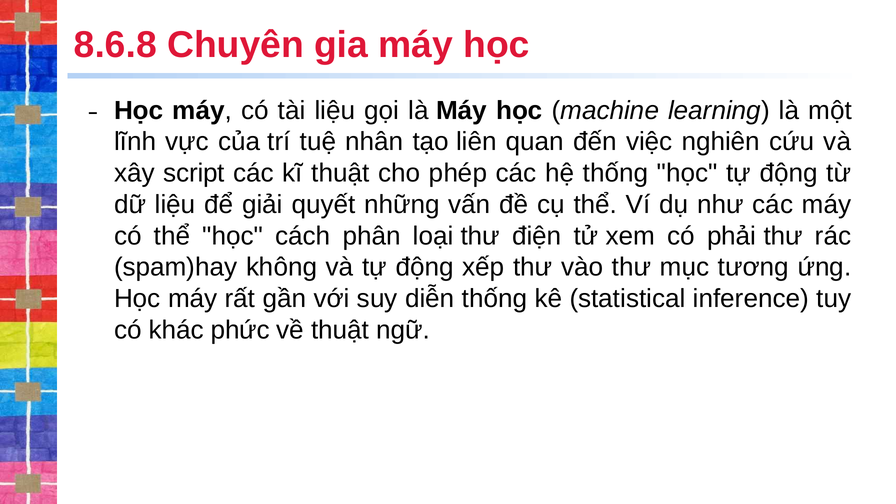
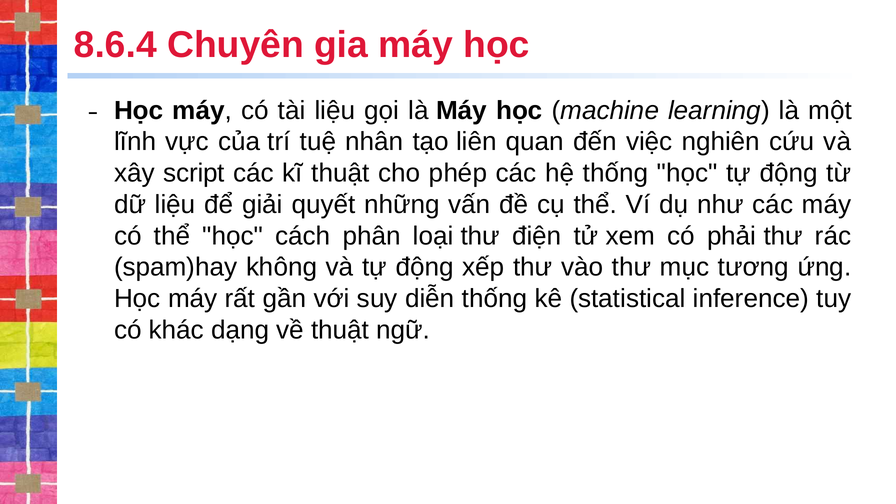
8.6.8: 8.6.8 -> 8.6.4
phức: phức -> dạng
